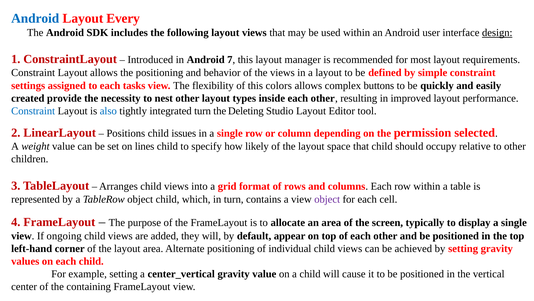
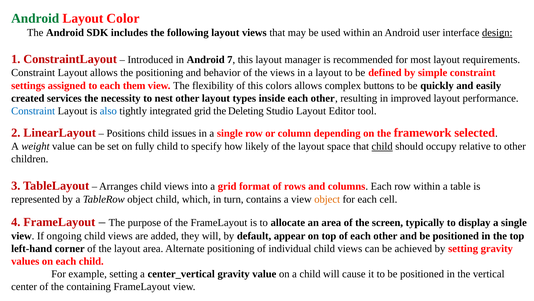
Android at (35, 19) colour: blue -> green
Every: Every -> Color
tasks: tasks -> them
provide: provide -> services
integrated turn: turn -> grid
permission: permission -> framework
lines: lines -> fully
child at (382, 146) underline: none -> present
object at (327, 199) colour: purple -> orange
